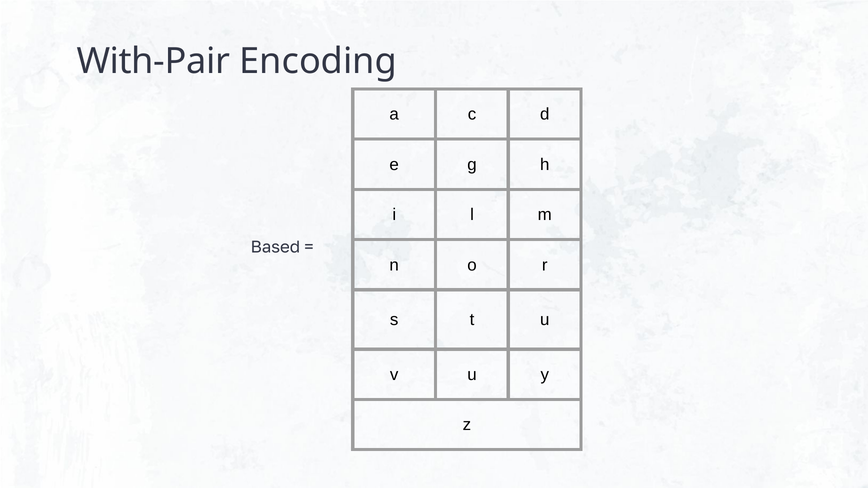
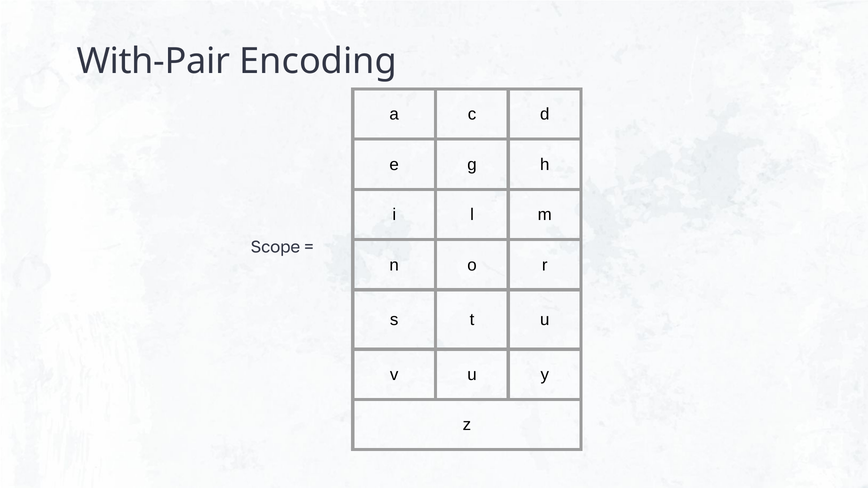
Based: Based -> Scope
